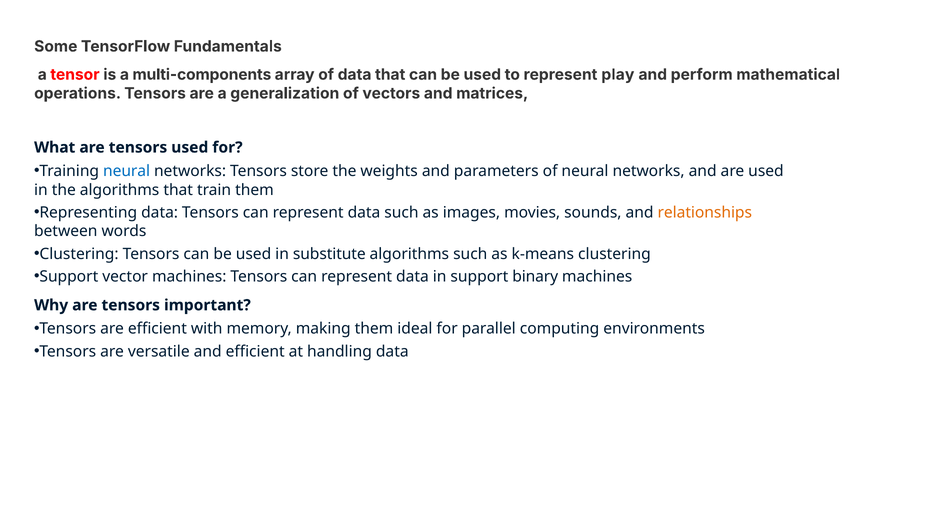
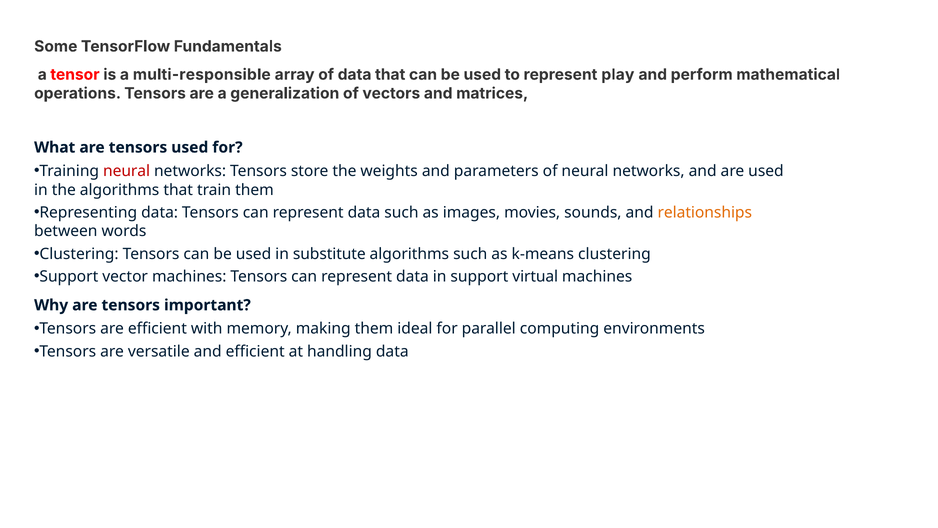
multi-components: multi-components -> multi-responsible
neural at (127, 171) colour: blue -> red
binary: binary -> virtual
